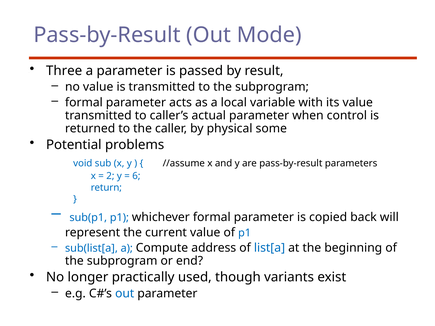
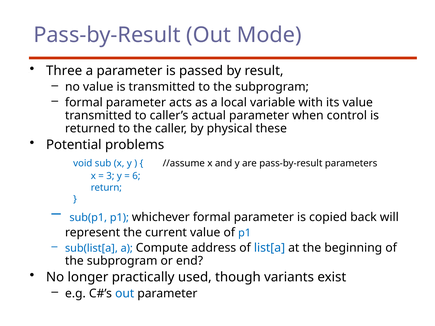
some: some -> these
2: 2 -> 3
